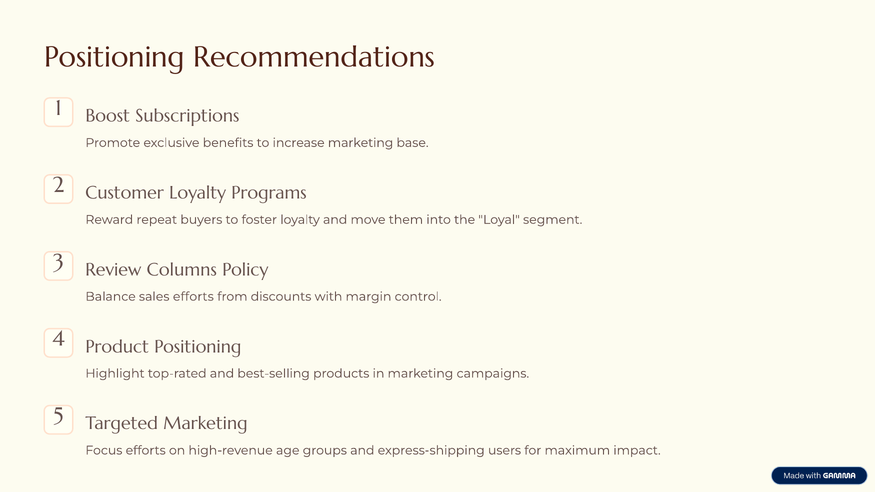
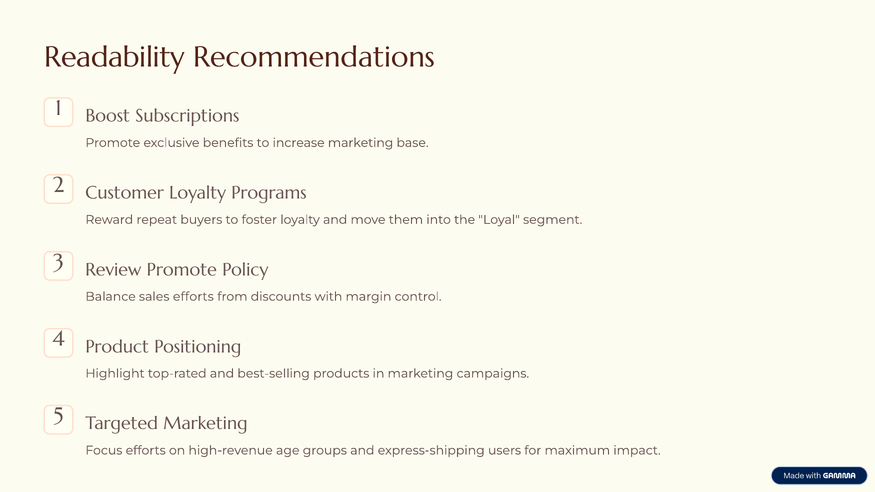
Positioning at (114, 57): Positioning -> Readability
Review Columns: Columns -> Promote
